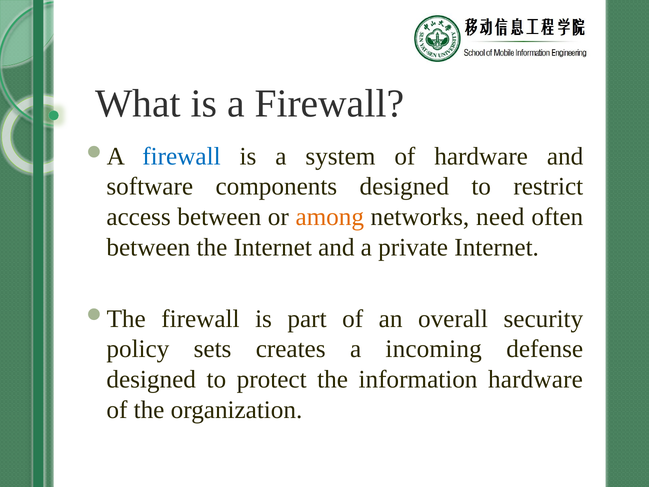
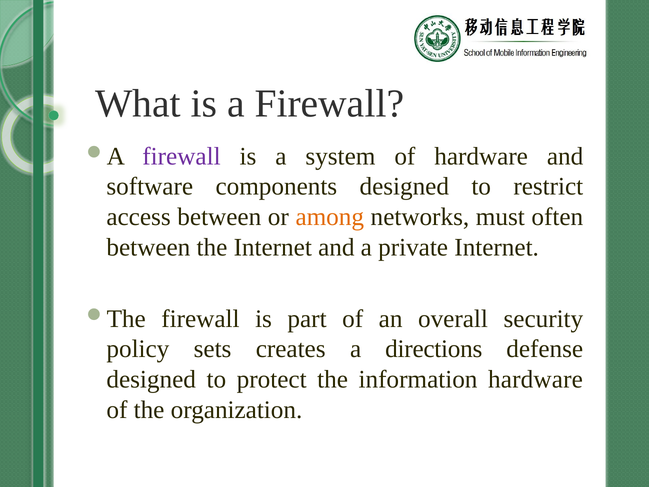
firewall at (181, 156) colour: blue -> purple
need: need -> must
incoming: incoming -> directions
